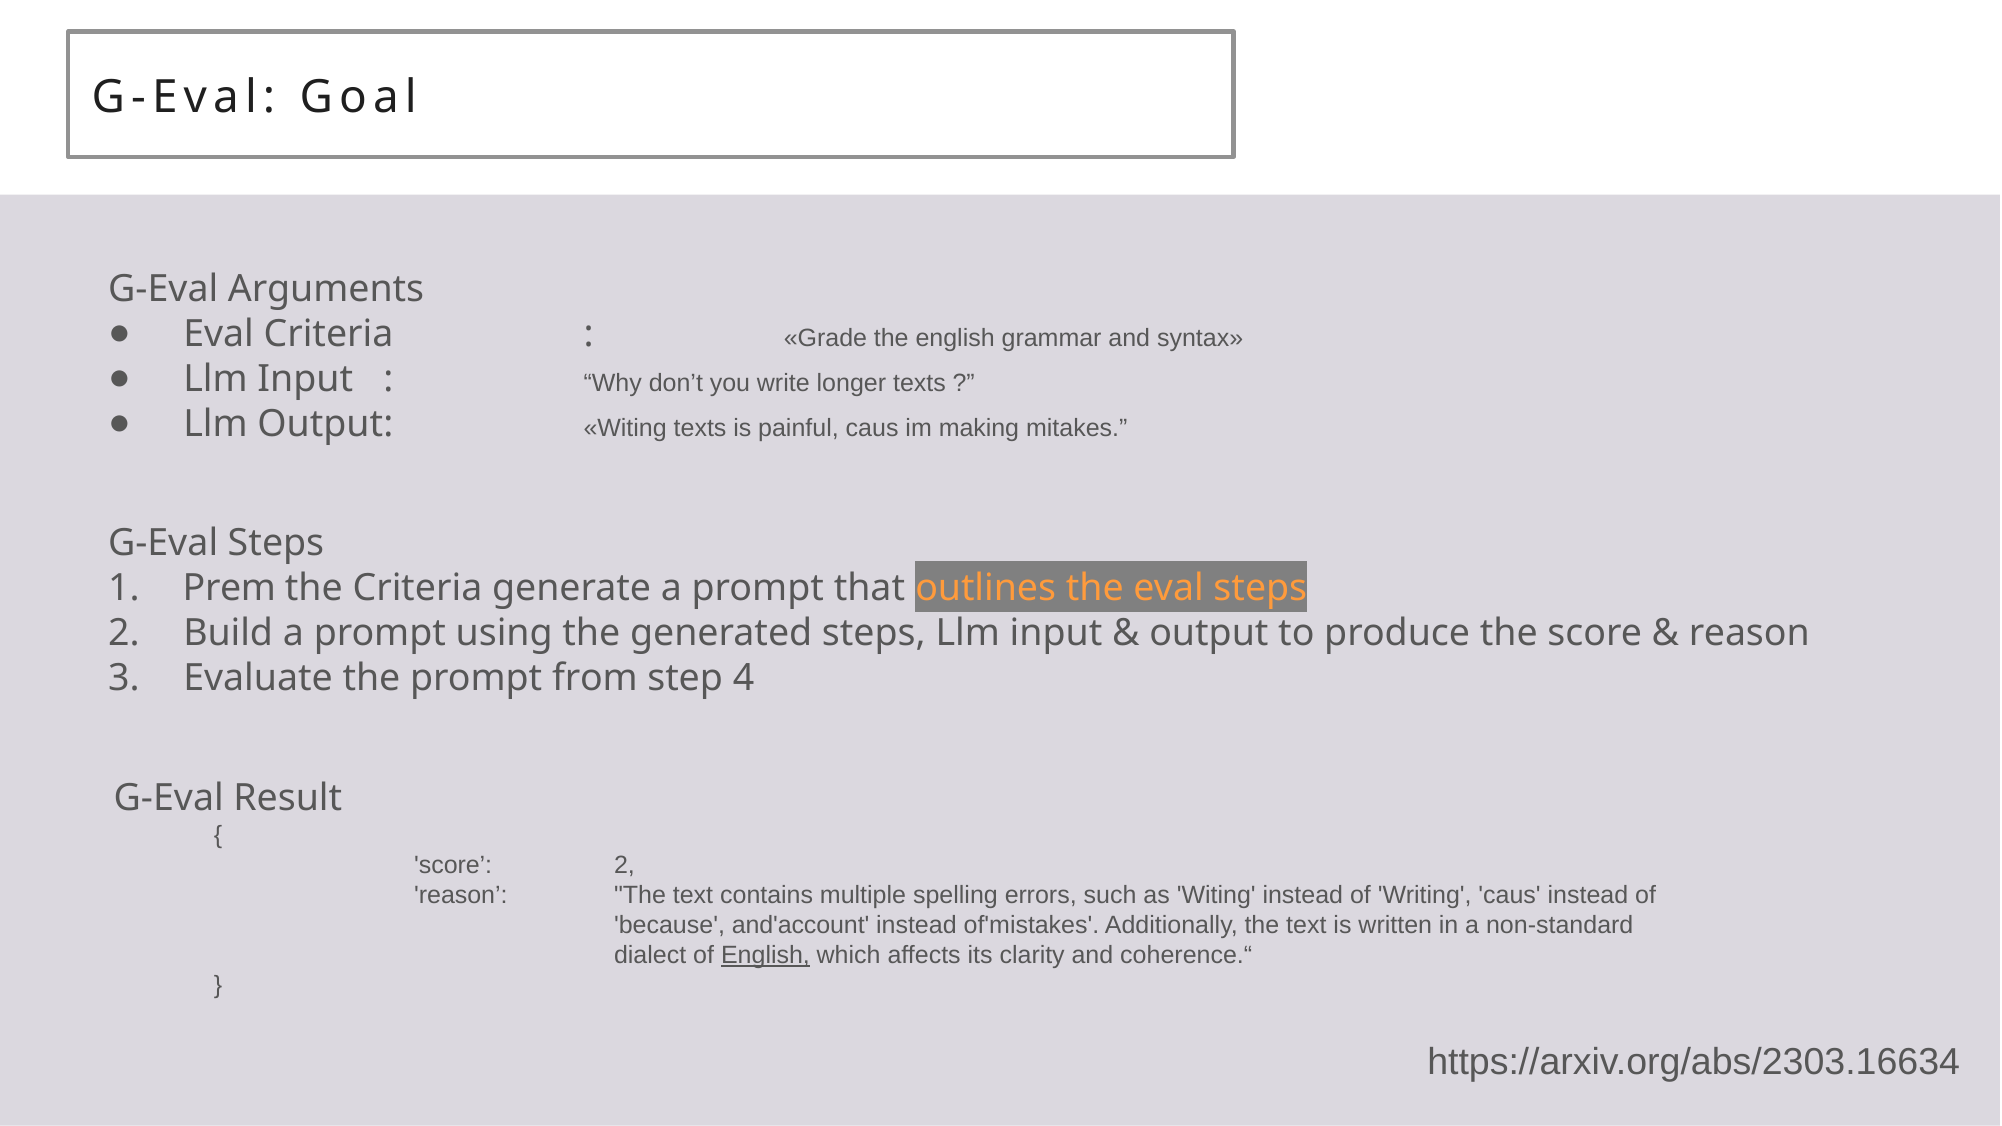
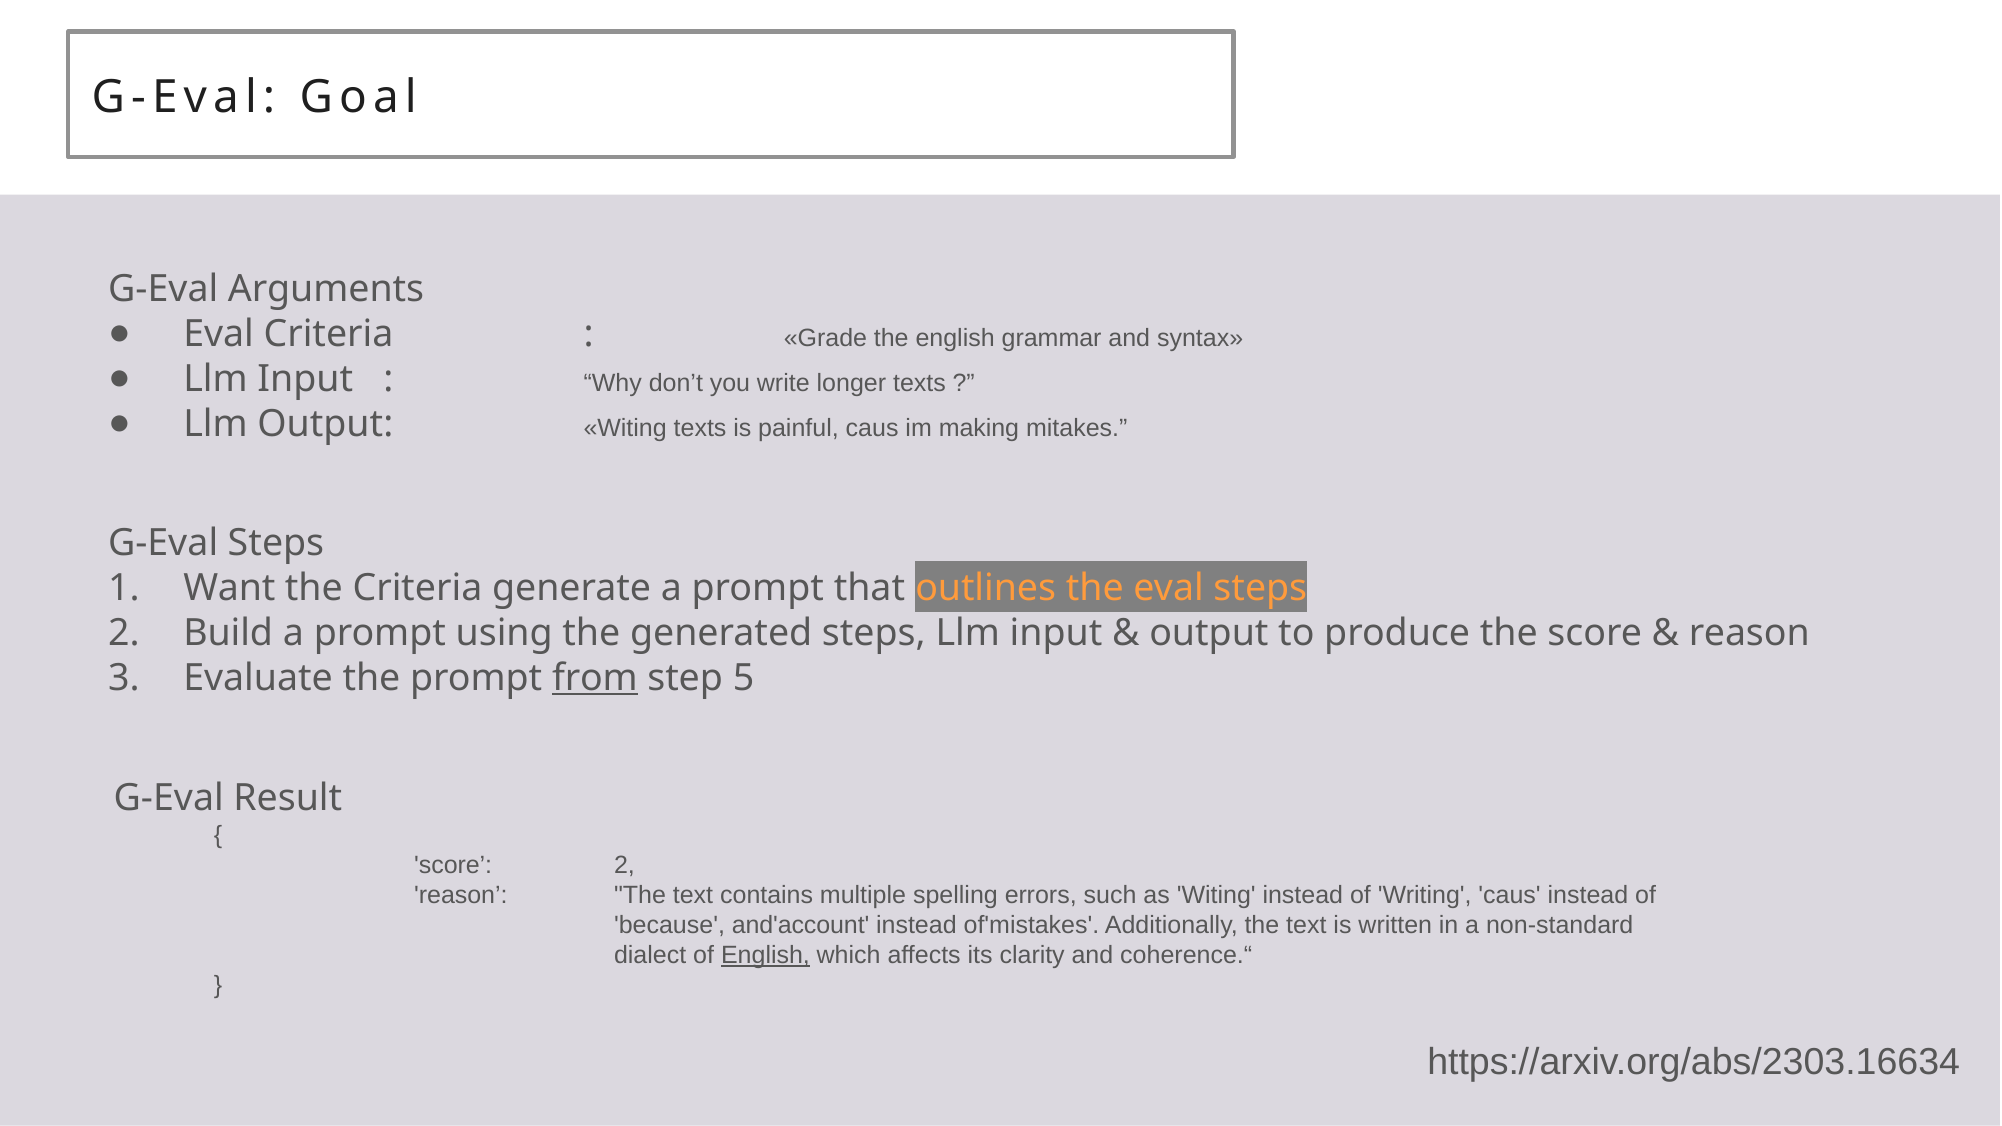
Prem: Prem -> Want
from underline: none -> present
4: 4 -> 5
